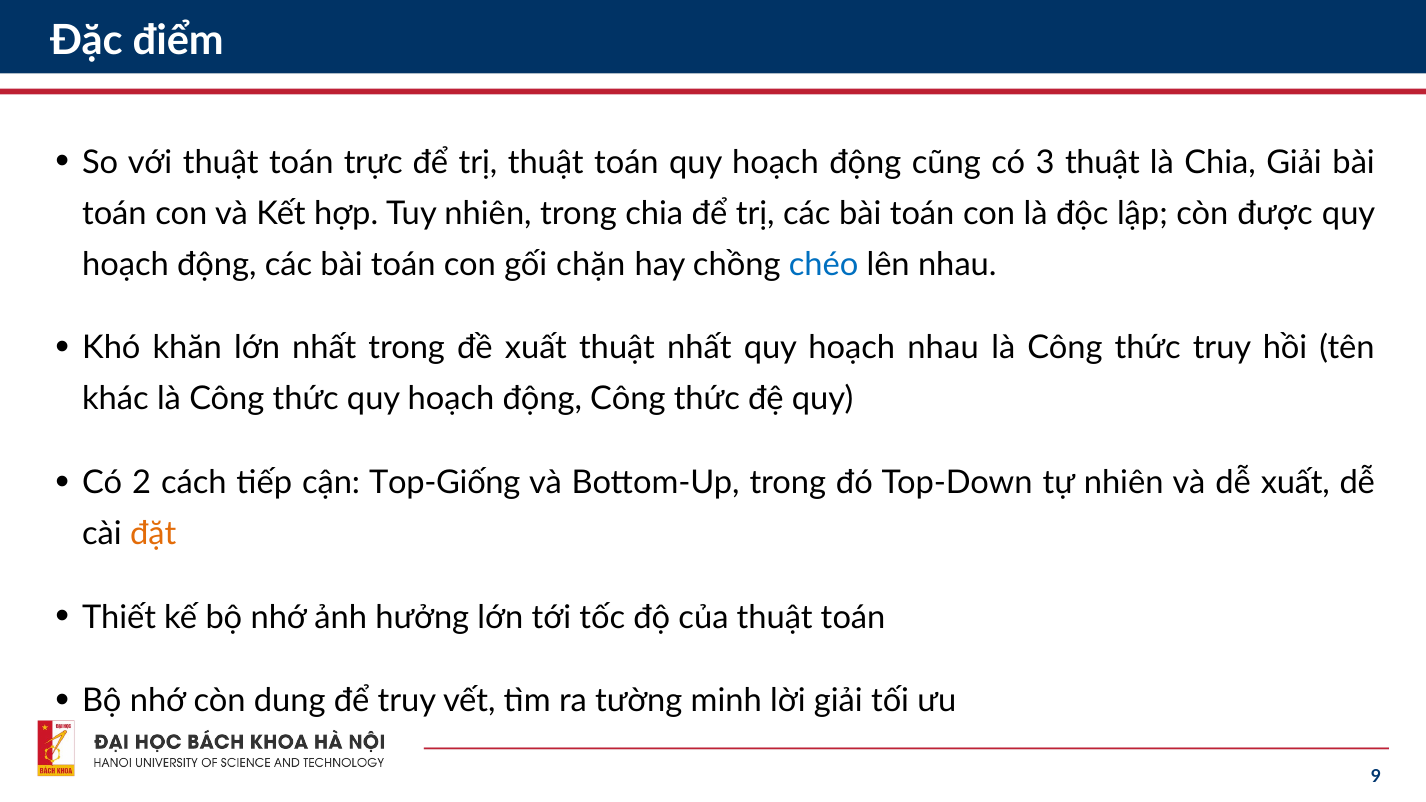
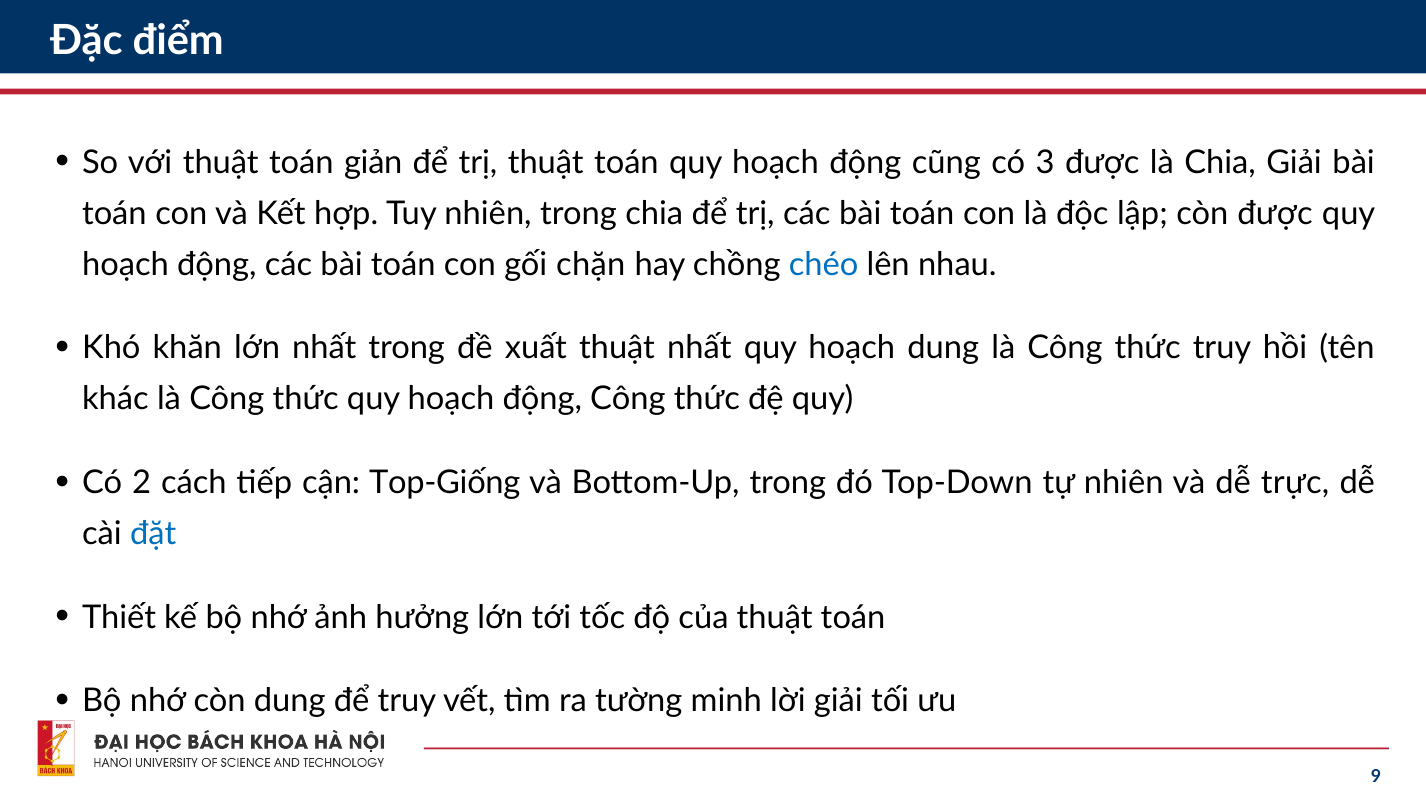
trực: trực -> giản
3 thuật: thuật -> được
hoạch nhau: nhau -> dung
dễ xuất: xuất -> trực
đặt colour: orange -> blue
